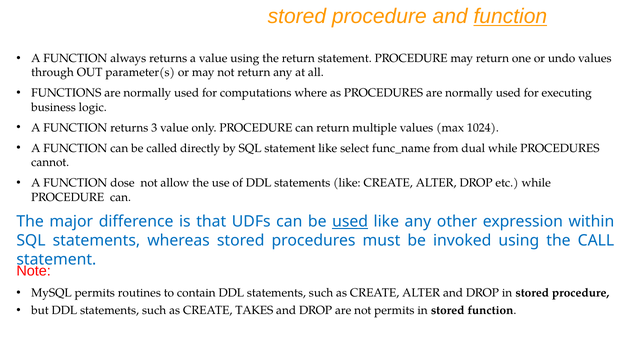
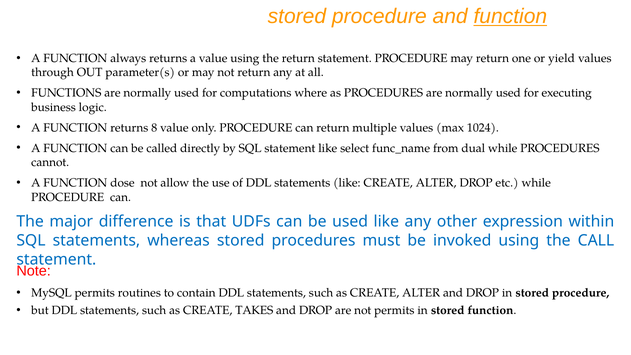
undo: undo -> yield
3: 3 -> 8
used at (350, 222) underline: present -> none
